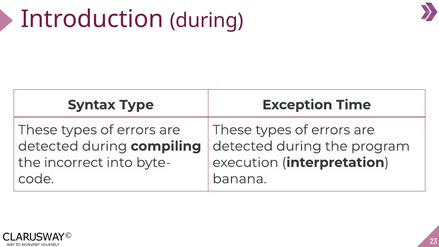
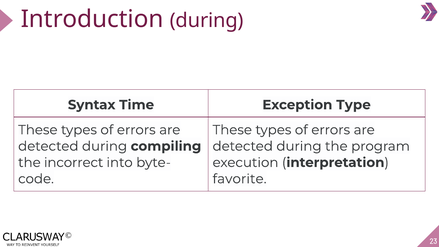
Type: Type -> Time
Time: Time -> Type
banana: banana -> favorite
